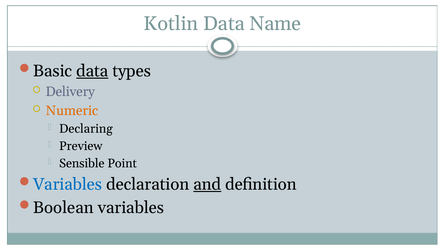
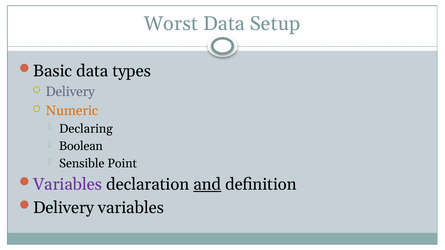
Kotlin: Kotlin -> Worst
Name: Name -> Setup
data at (92, 71) underline: present -> none
Preview: Preview -> Boolean
Variables at (68, 185) colour: blue -> purple
Boolean at (63, 208): Boolean -> Delivery
